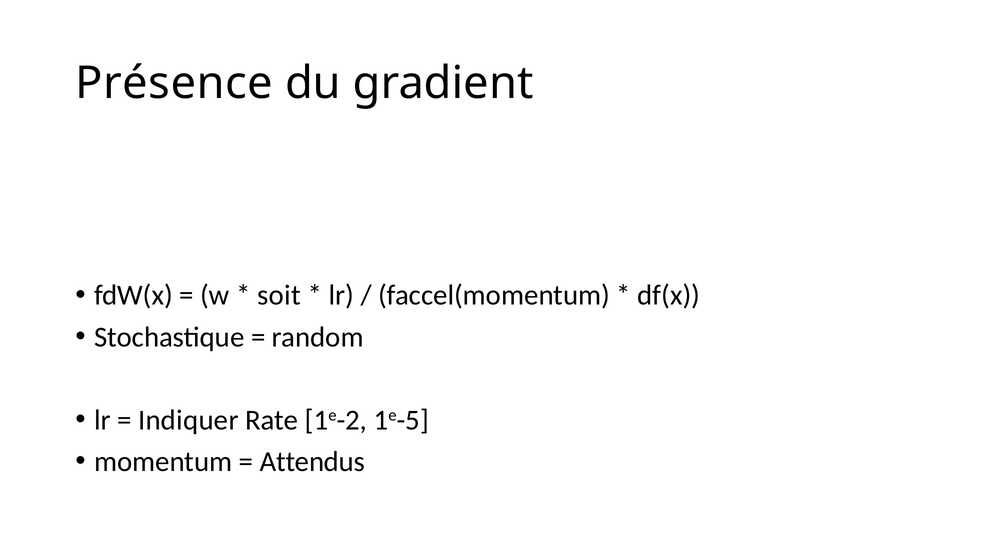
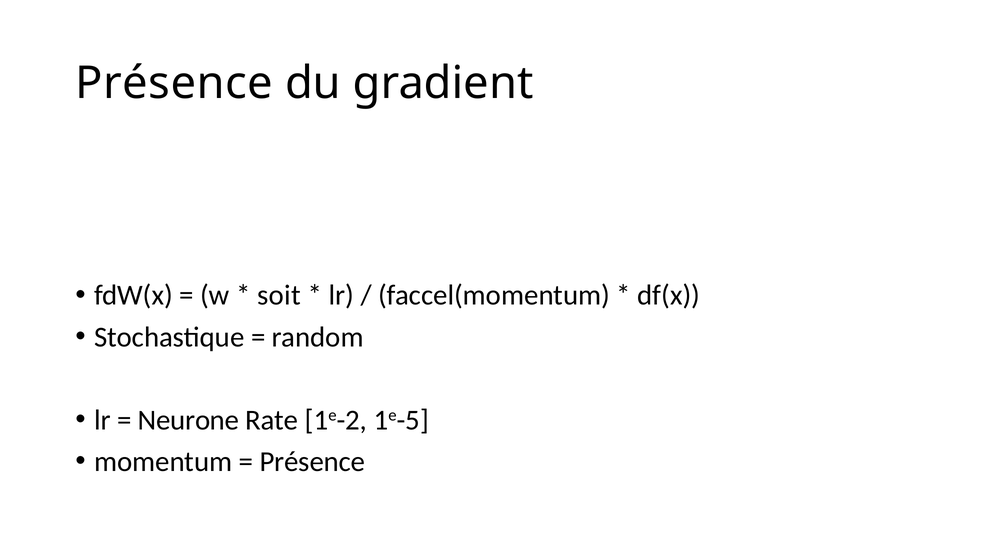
Indiquer: Indiquer -> Neurone
Attendus at (312, 461): Attendus -> Présence
